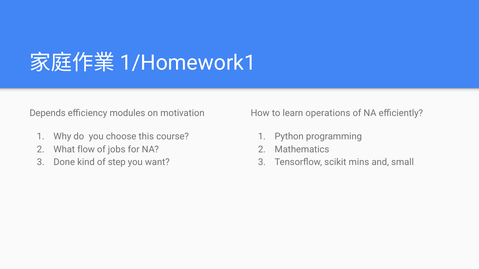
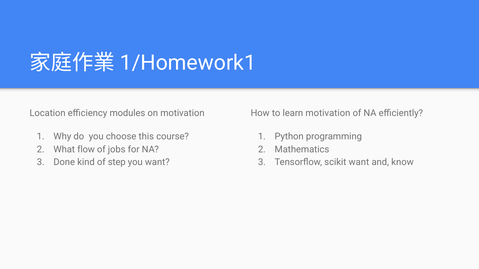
Depends: Depends -> Location
learn operations: operations -> motivation
scikit mins: mins -> want
small: small -> know
